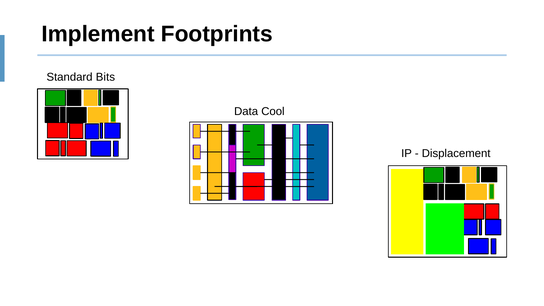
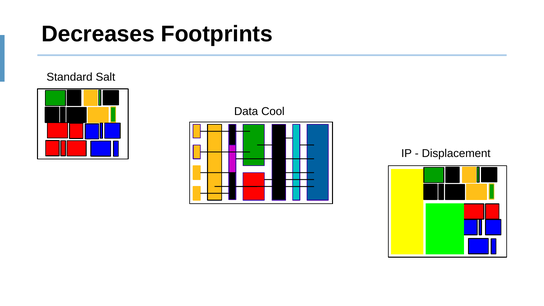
Implement: Implement -> Decreases
Bits: Bits -> Salt
